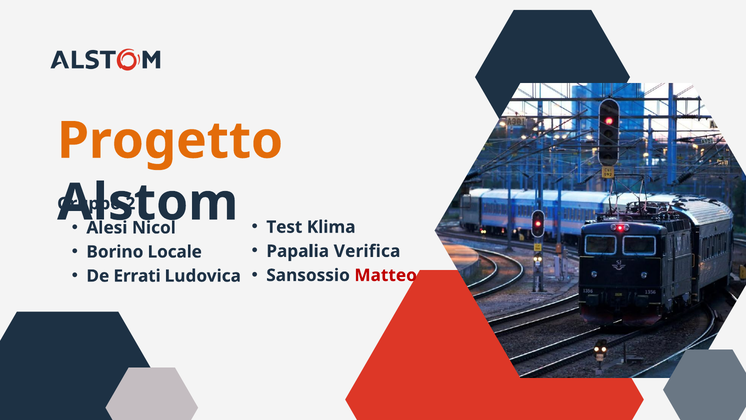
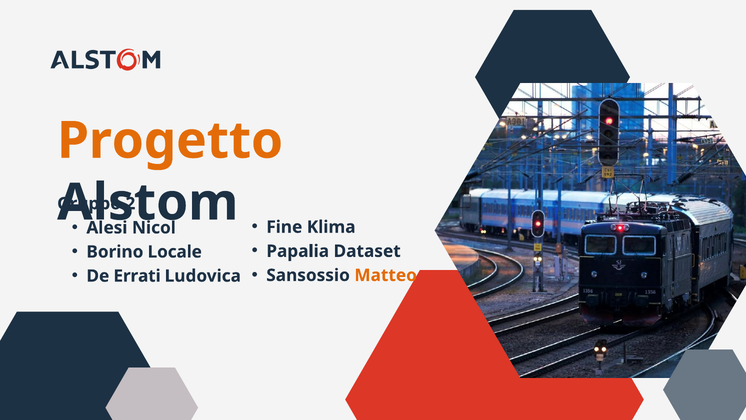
Test: Test -> Fine
Verifica: Verifica -> Dataset
Matteo colour: red -> orange
